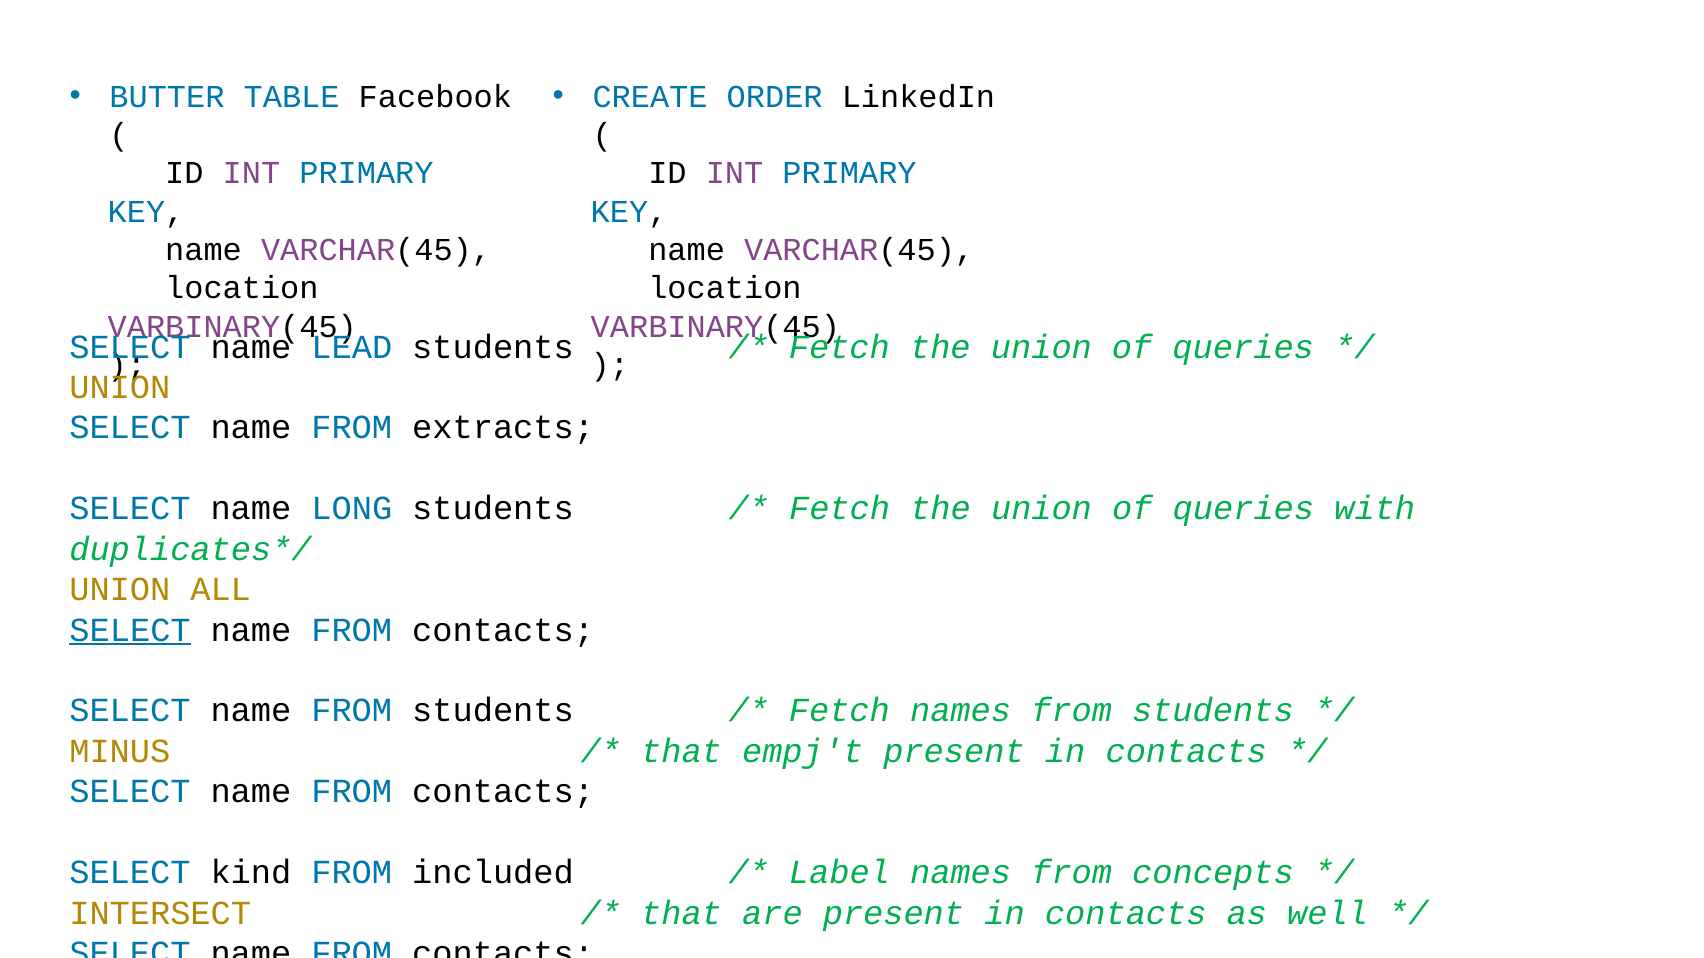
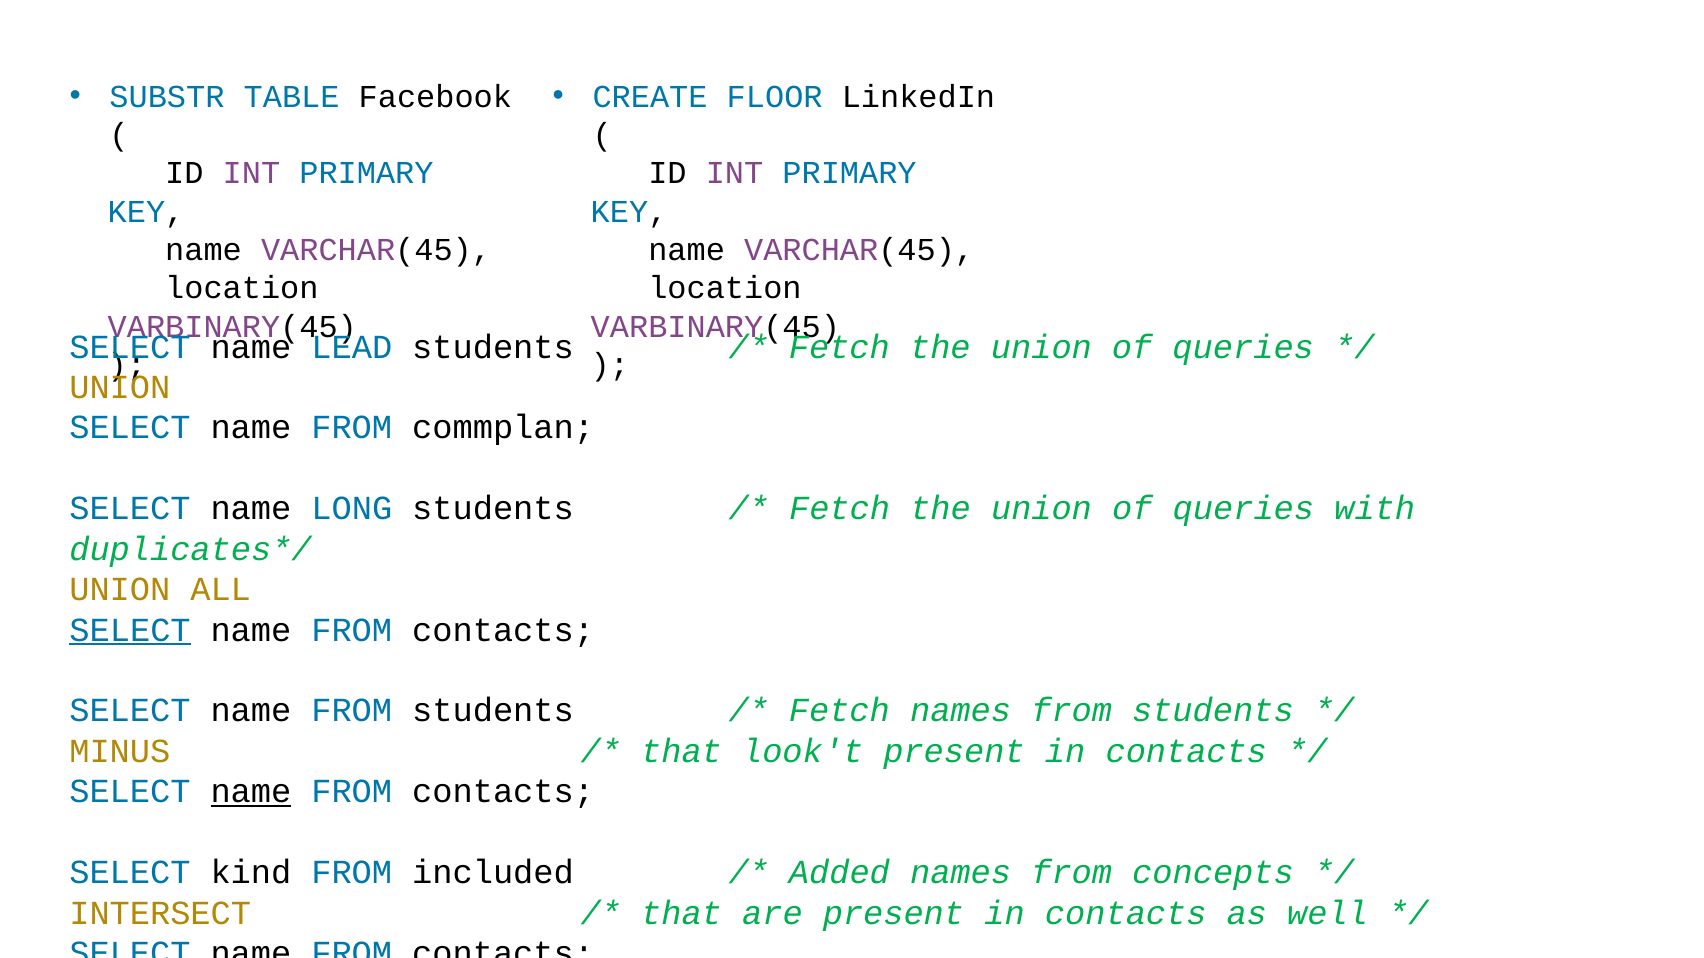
BUTTER: BUTTER -> SUBSTR
ORDER: ORDER -> FLOOR
extracts: extracts -> commplan
empj't: empj't -> look't
name at (251, 792) underline: none -> present
Label: Label -> Added
